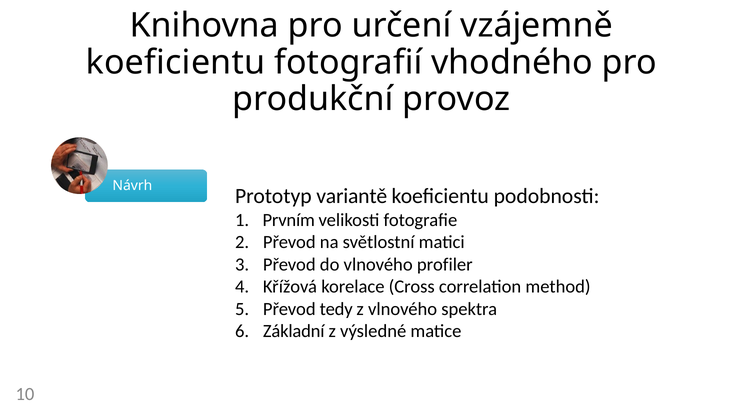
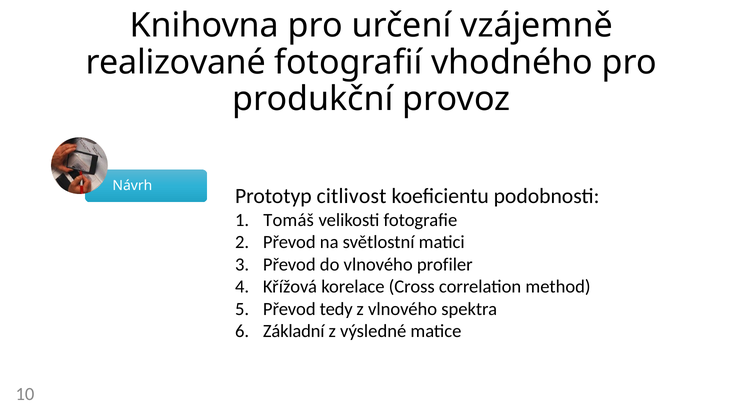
koeficientu at (176, 62): koeficientu -> realizované
variantě: variantě -> citlivost
Prvním: Prvním -> Tomáš
